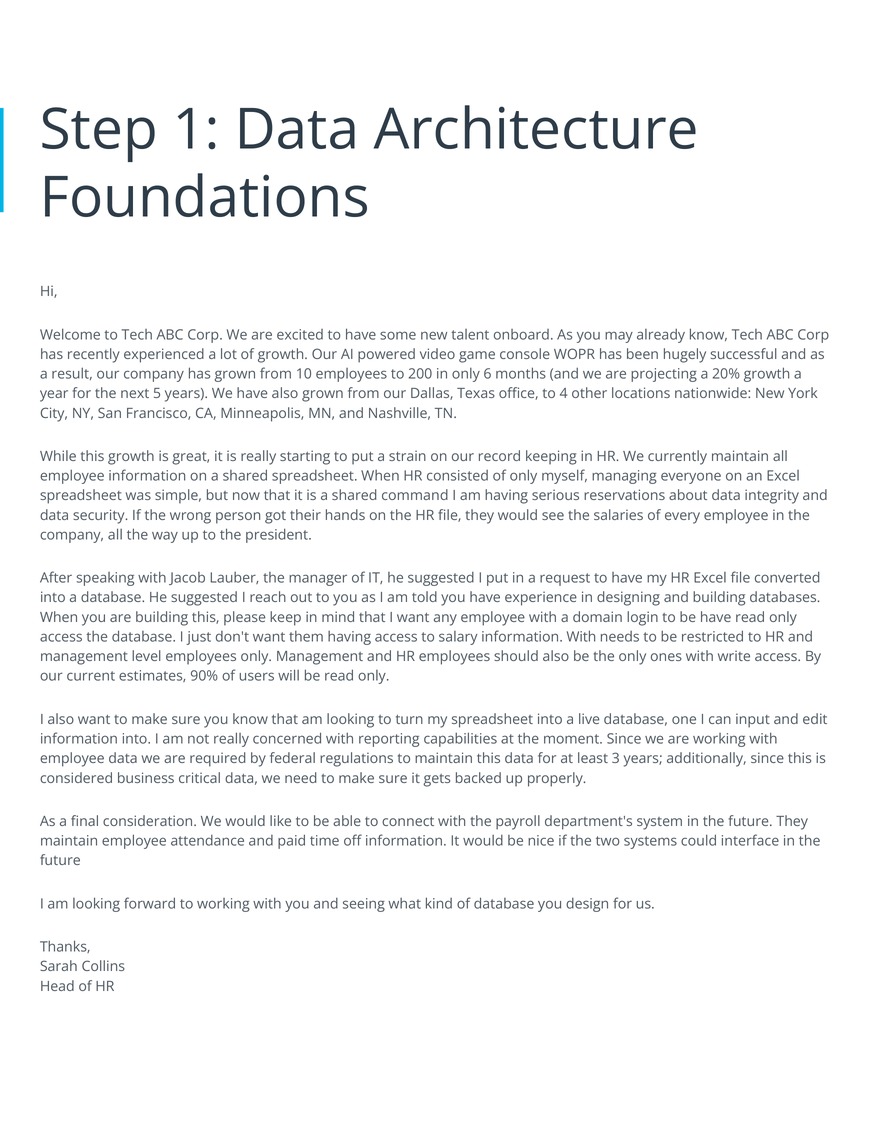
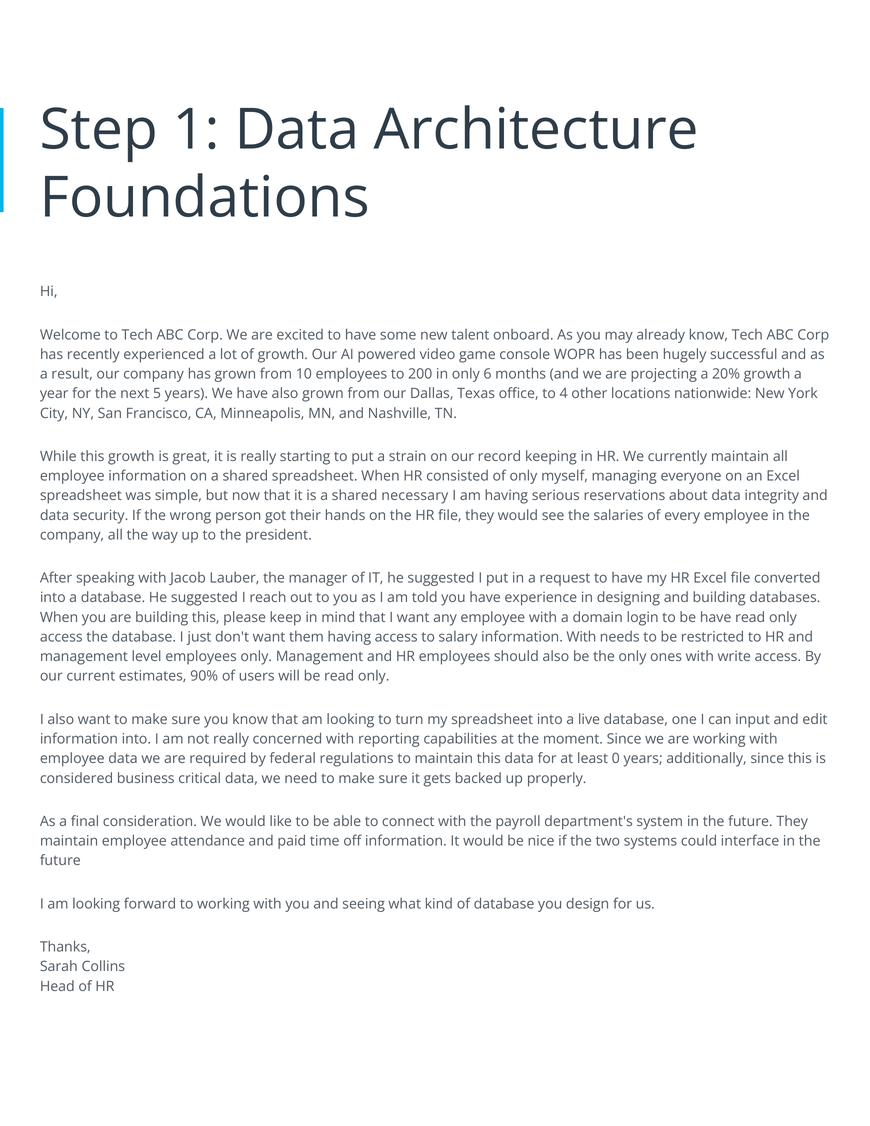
command: command -> necessary
3: 3 -> 0
